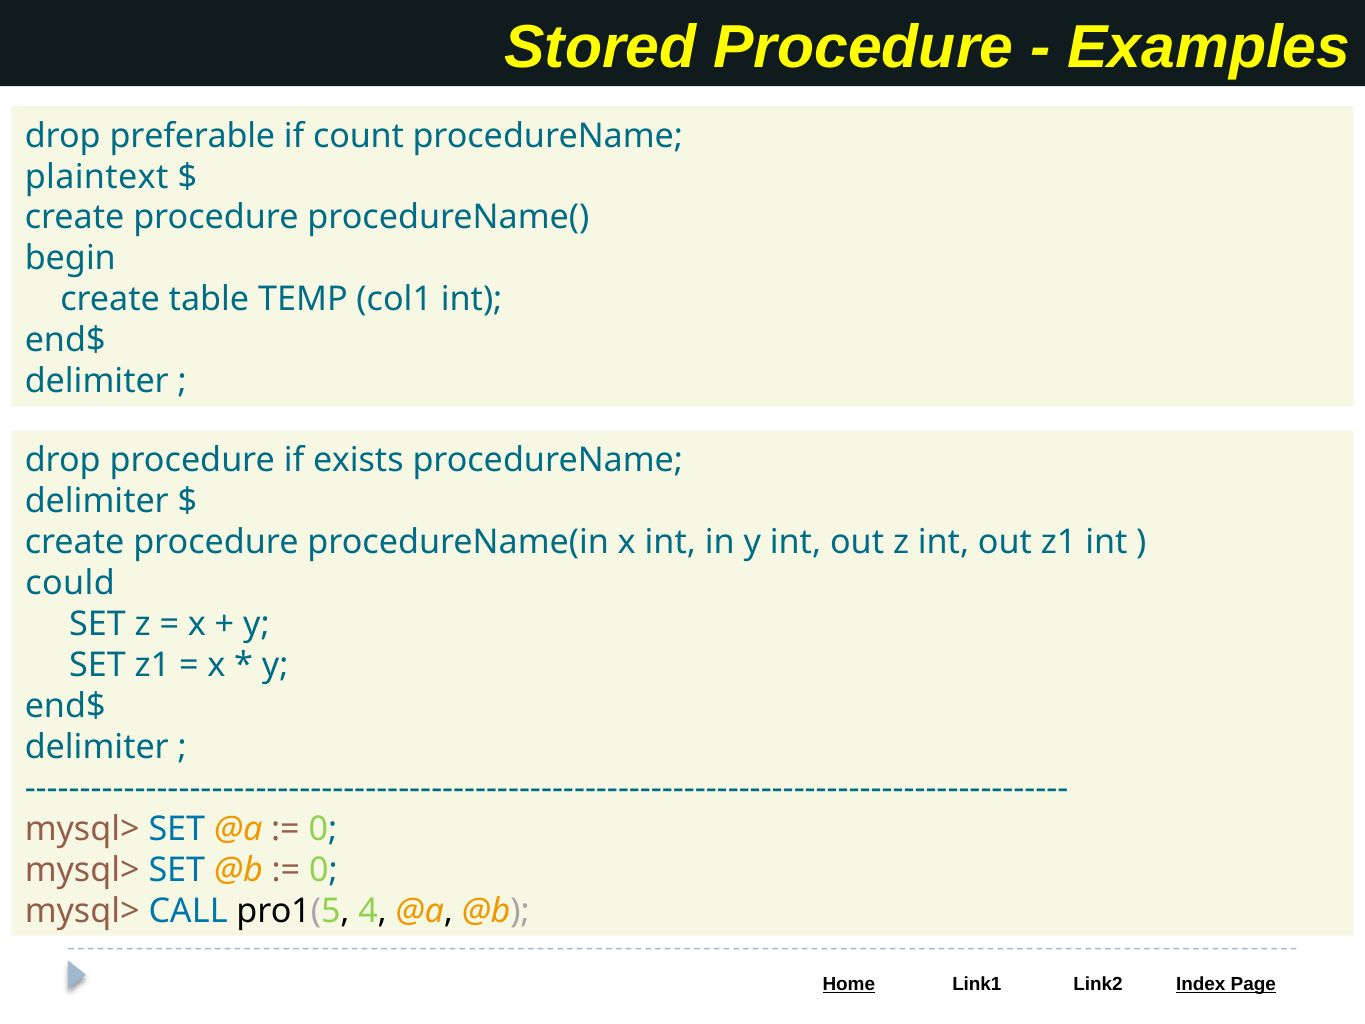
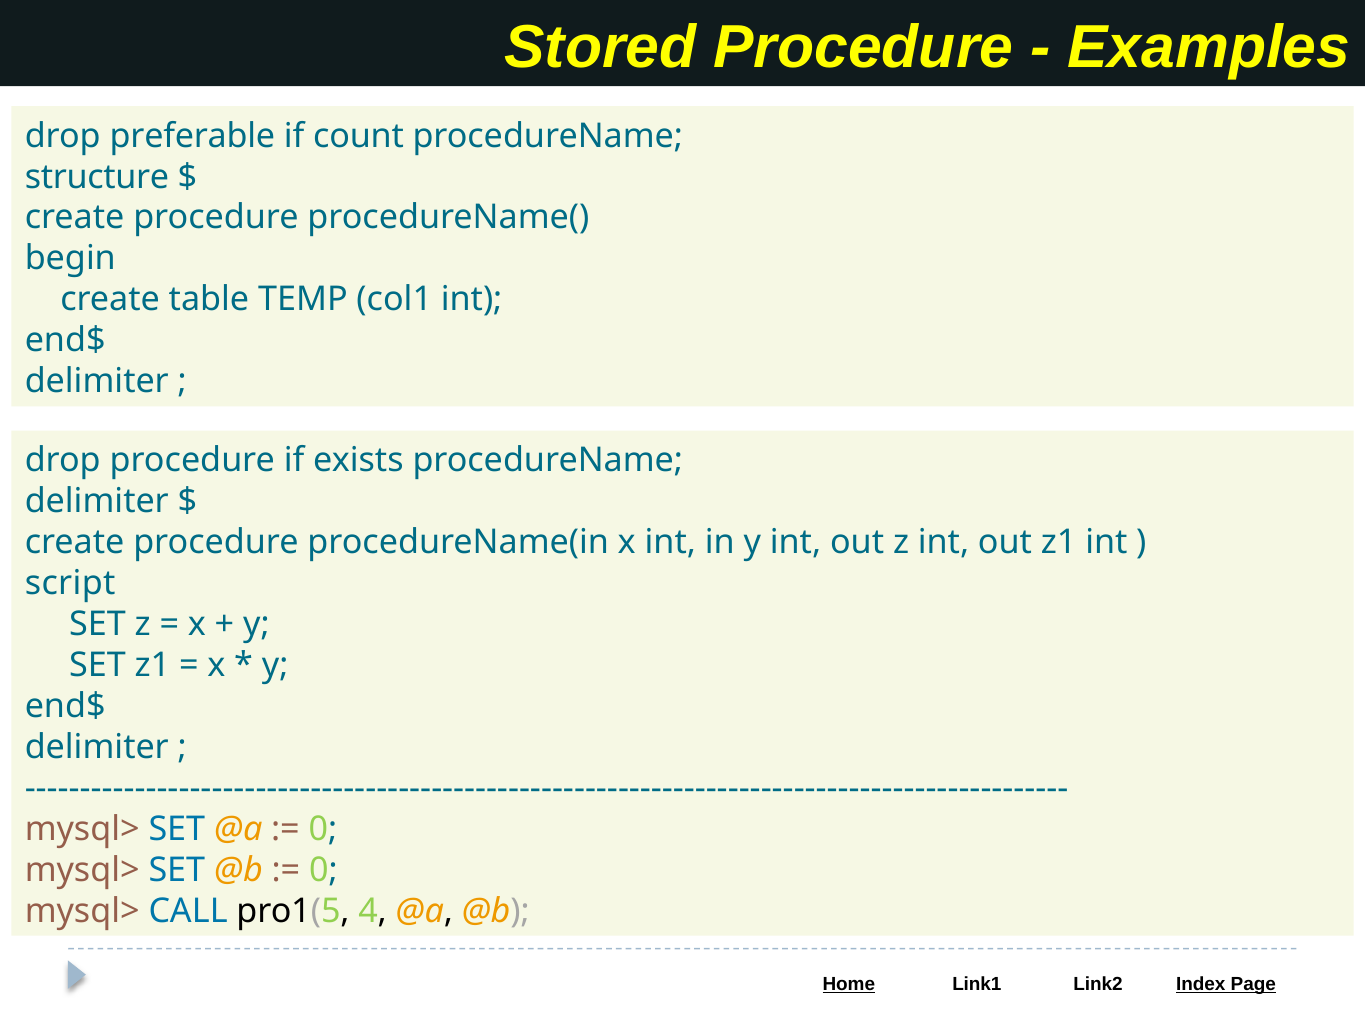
plaintext: plaintext -> structure
could: could -> script
